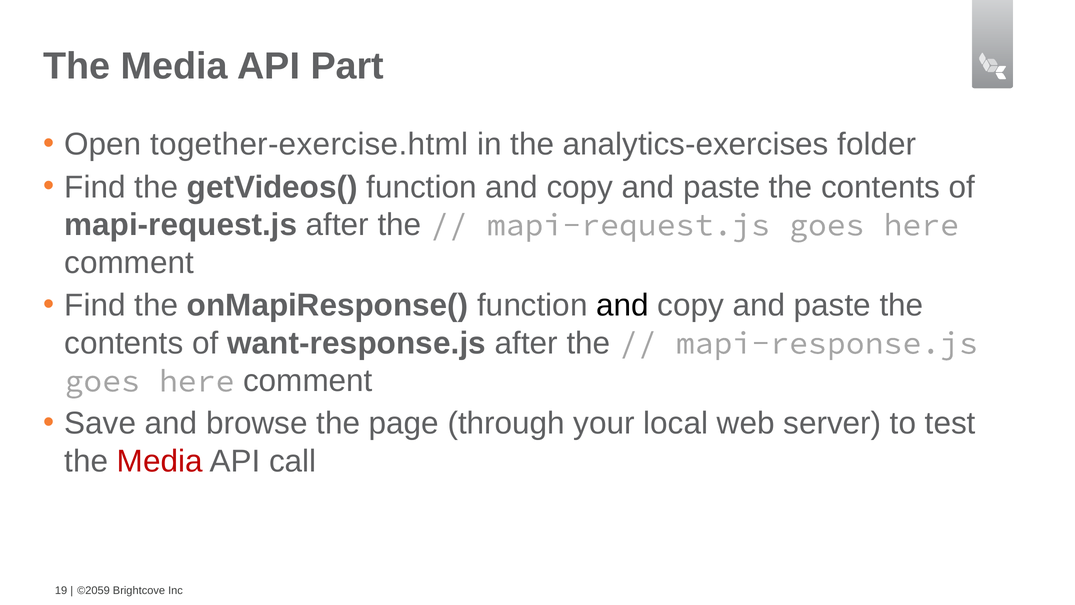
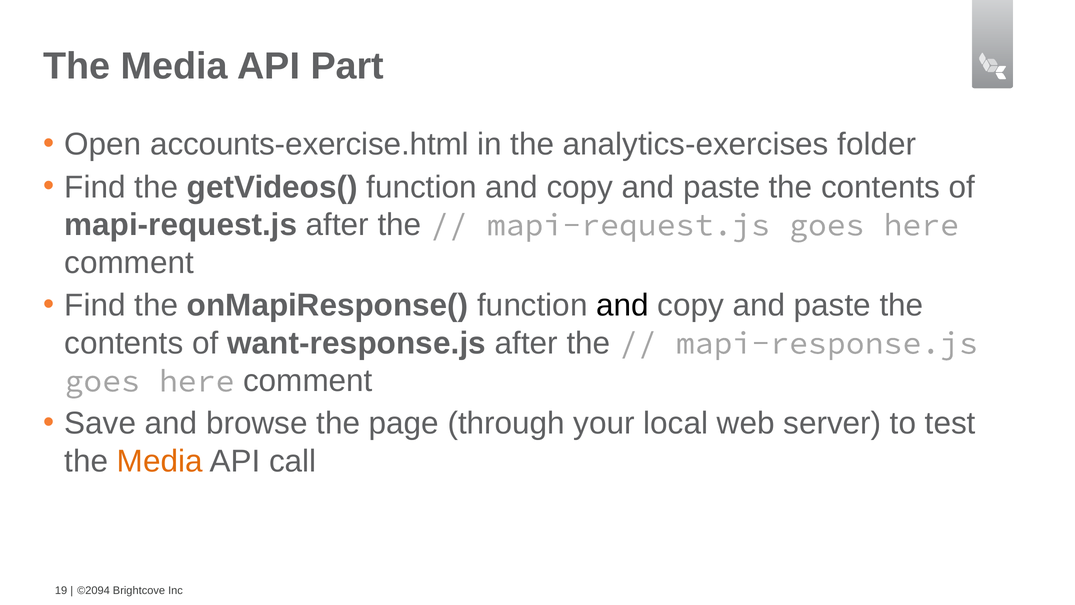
together-exercise.html: together-exercise.html -> accounts-exercise.html
Media at (160, 461) colour: red -> orange
©2059: ©2059 -> ©2094
